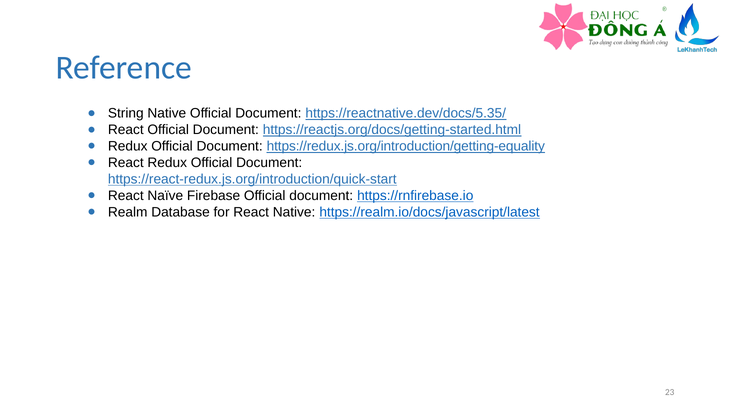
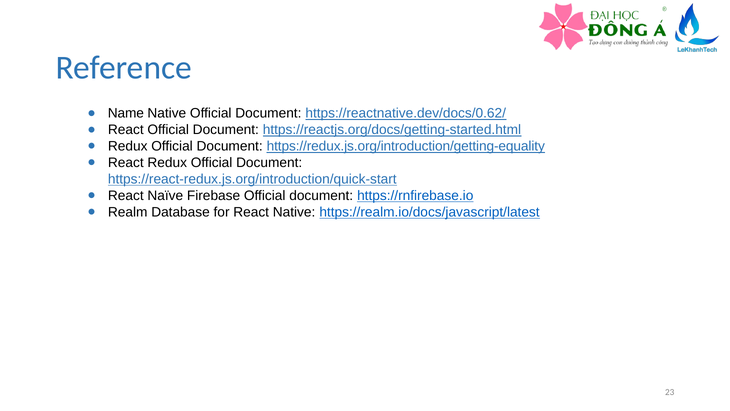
String: String -> Name
https://reactnative.dev/docs/5.35/: https://reactnative.dev/docs/5.35/ -> https://reactnative.dev/docs/0.62/
